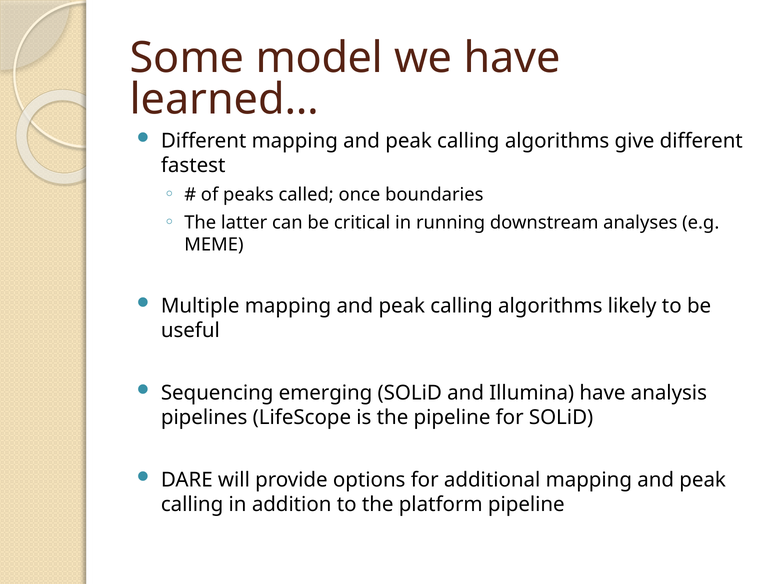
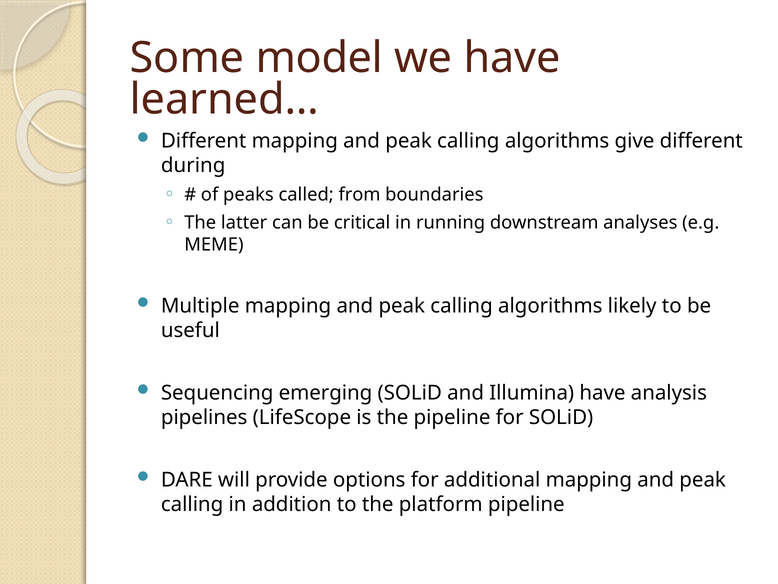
fastest: fastest -> during
once: once -> from
